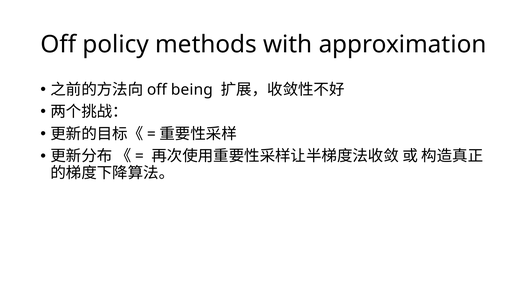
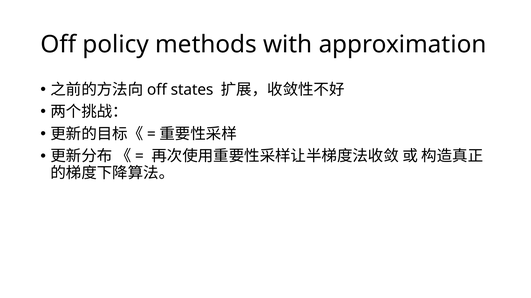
being: being -> states
